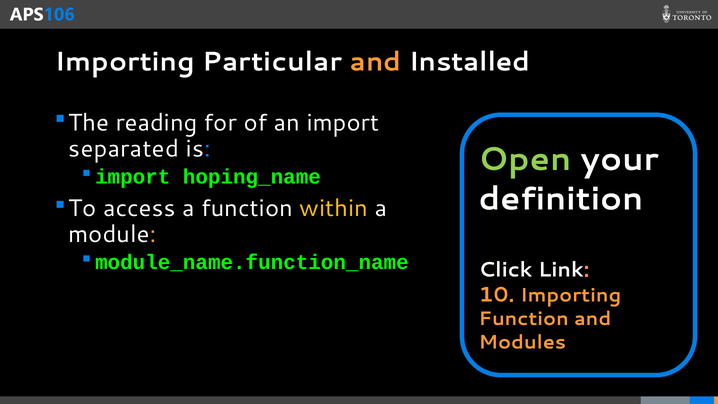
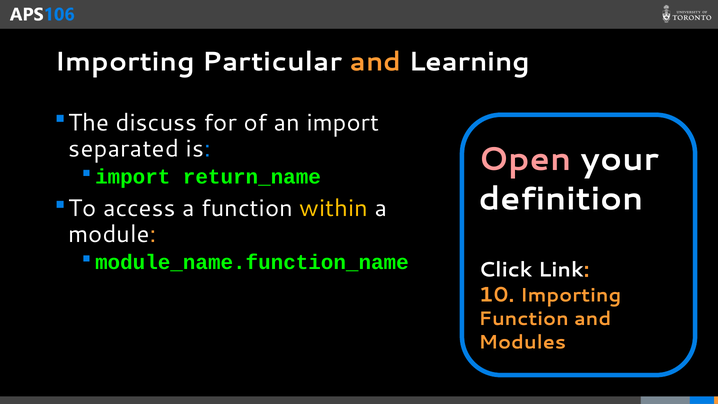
Installed: Installed -> Learning
reading: reading -> discuss
Open colour: light green -> pink
hoping_name: hoping_name -> return_name
